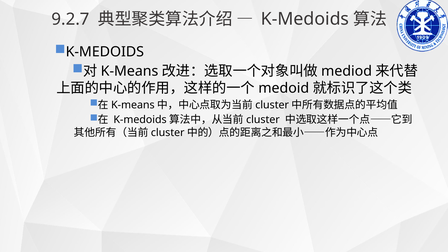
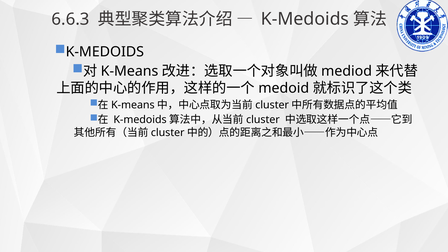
9.2.7: 9.2.7 -> 6.6.3
